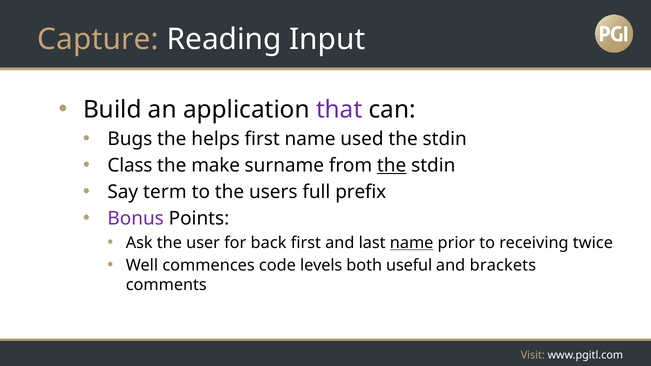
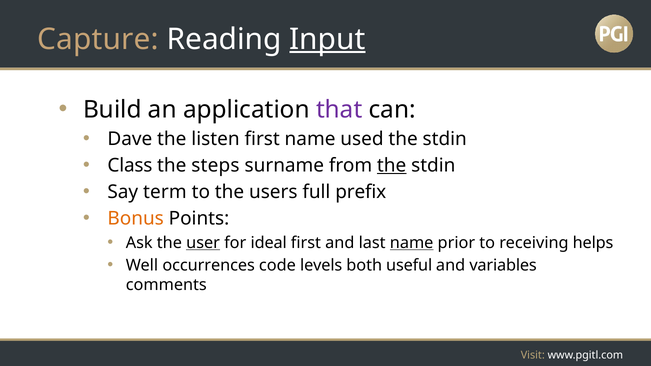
Input underline: none -> present
Bugs: Bugs -> Dave
helps: helps -> listen
make: make -> steps
Bonus colour: purple -> orange
user underline: none -> present
back: back -> ideal
twice: twice -> helps
commences: commences -> occurrences
brackets: brackets -> variables
